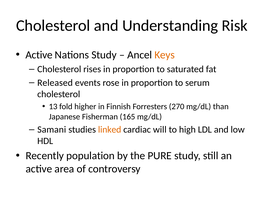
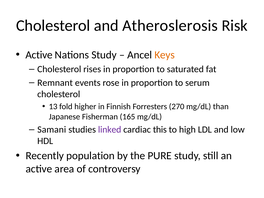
Understanding: Understanding -> Atheroslerosis
Released: Released -> Remnant
linked colour: orange -> purple
will: will -> this
